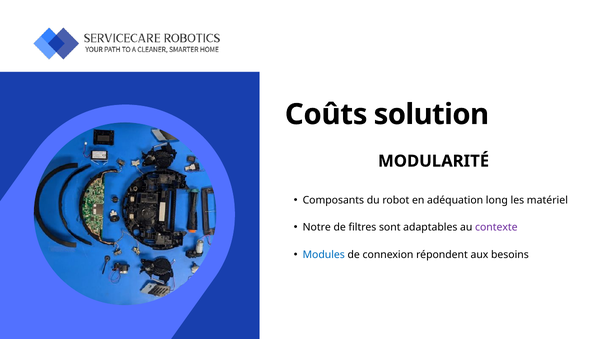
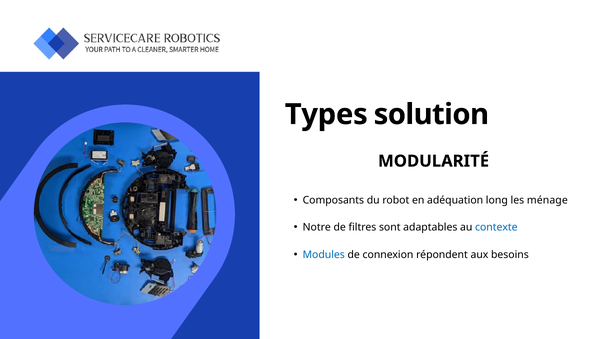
Coûts: Coûts -> Types
matériel: matériel -> ménage
contexte colour: purple -> blue
